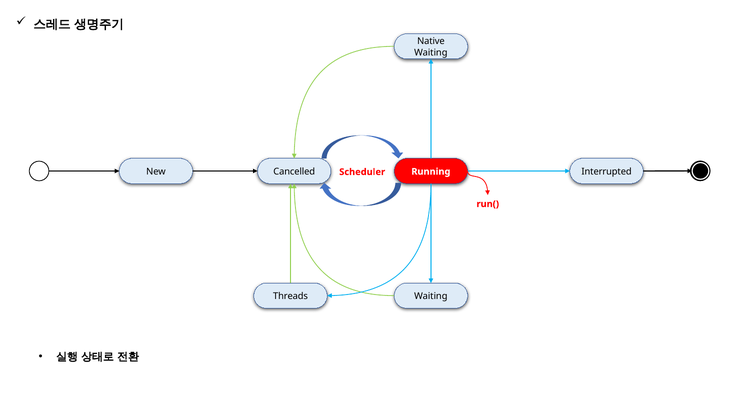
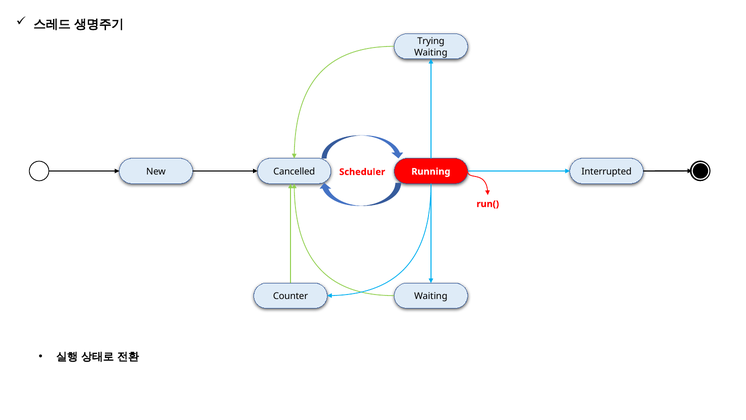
Native: Native -> Trying
Threads: Threads -> Counter
